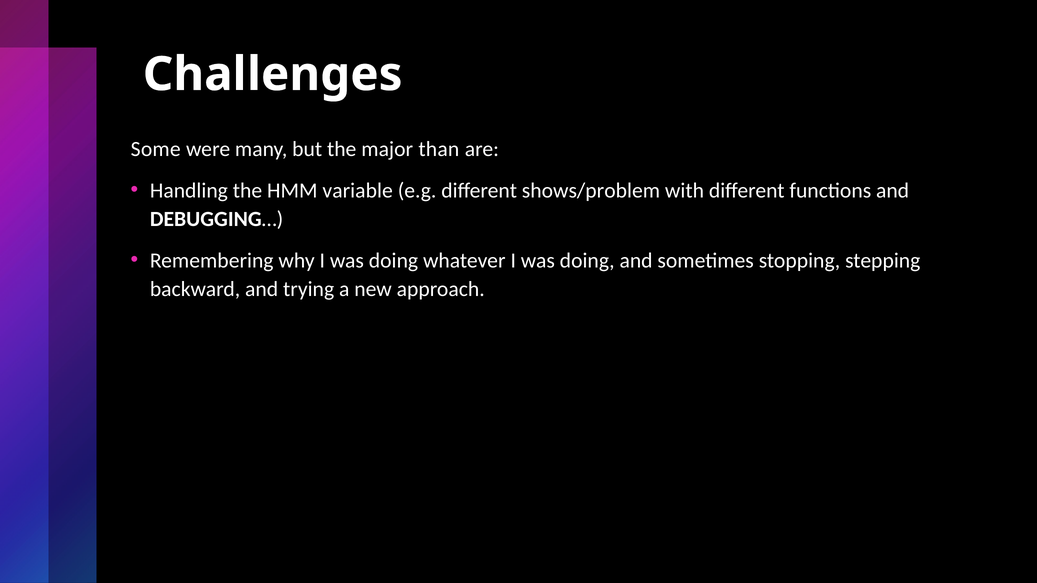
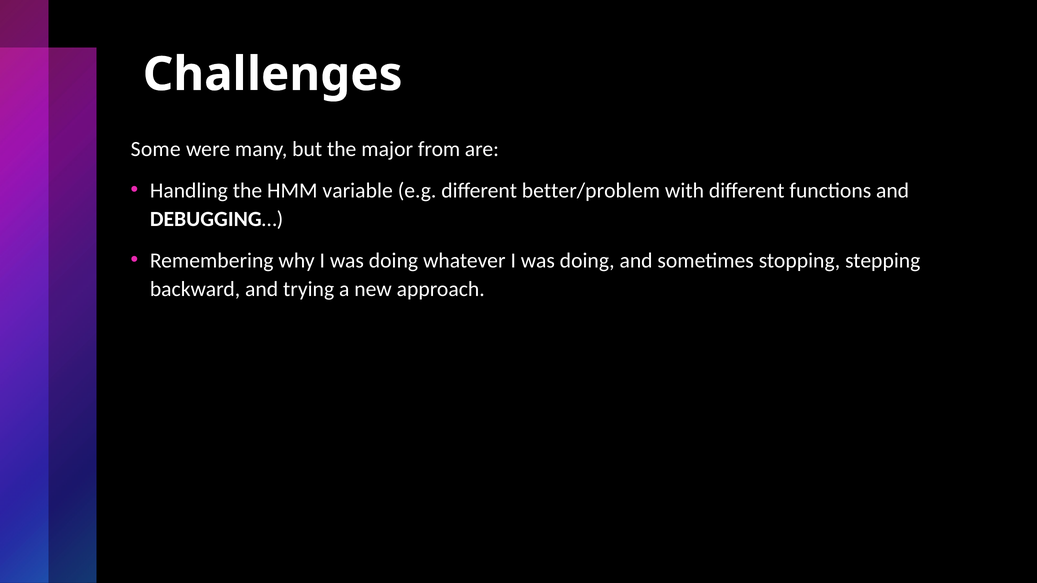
than: than -> from
shows/problem: shows/problem -> better/problem
